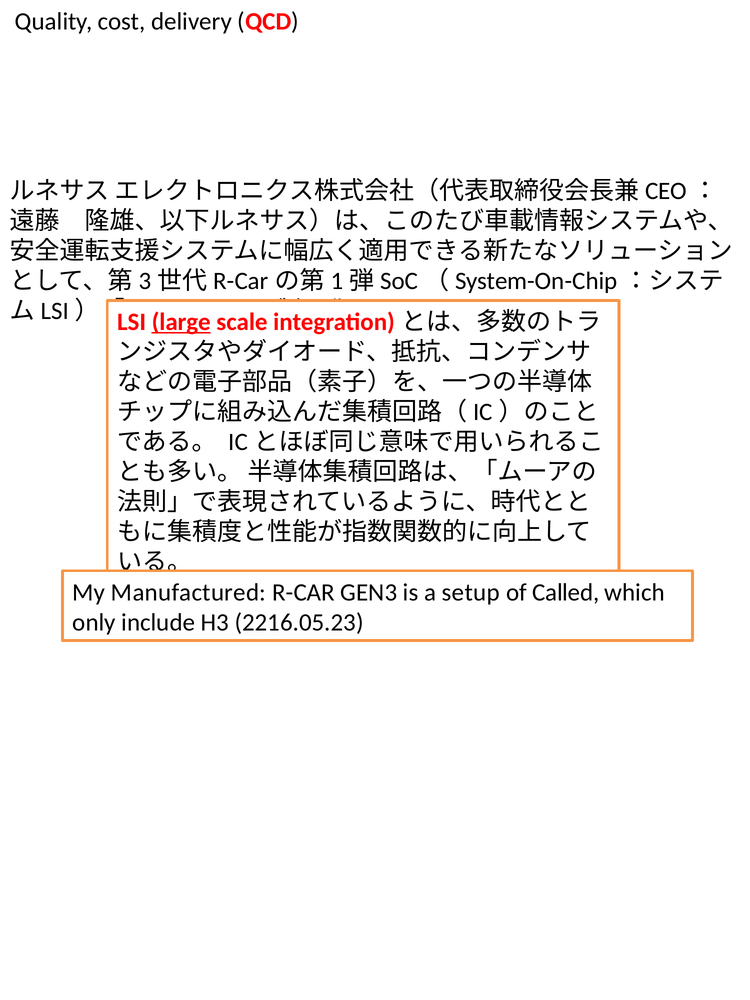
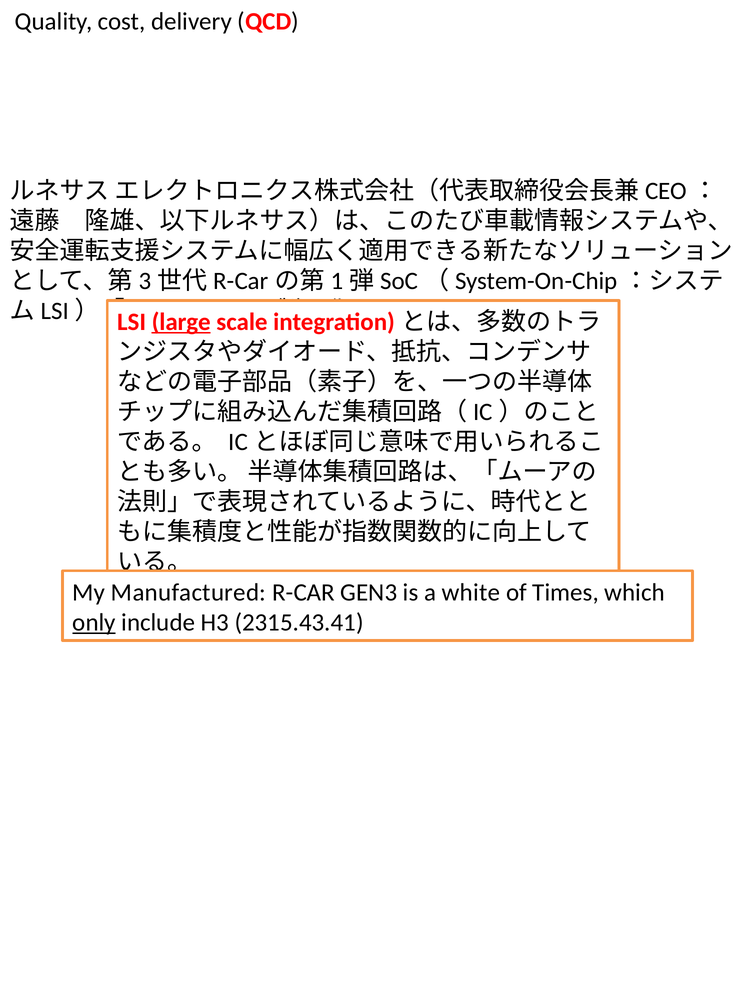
setup: setup -> white
Called: Called -> Times
only underline: none -> present
2216.05.23: 2216.05.23 -> 2315.43.41
